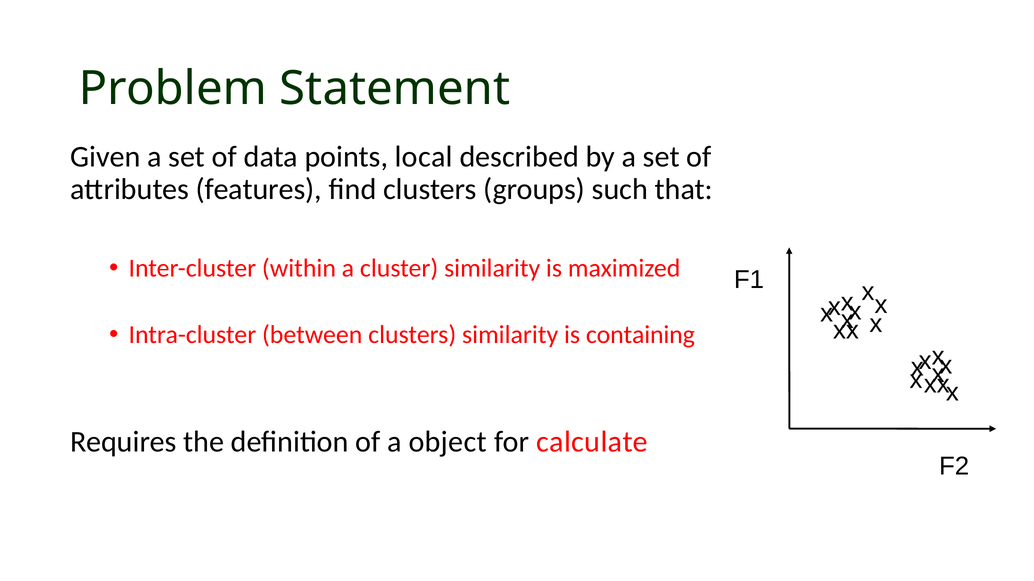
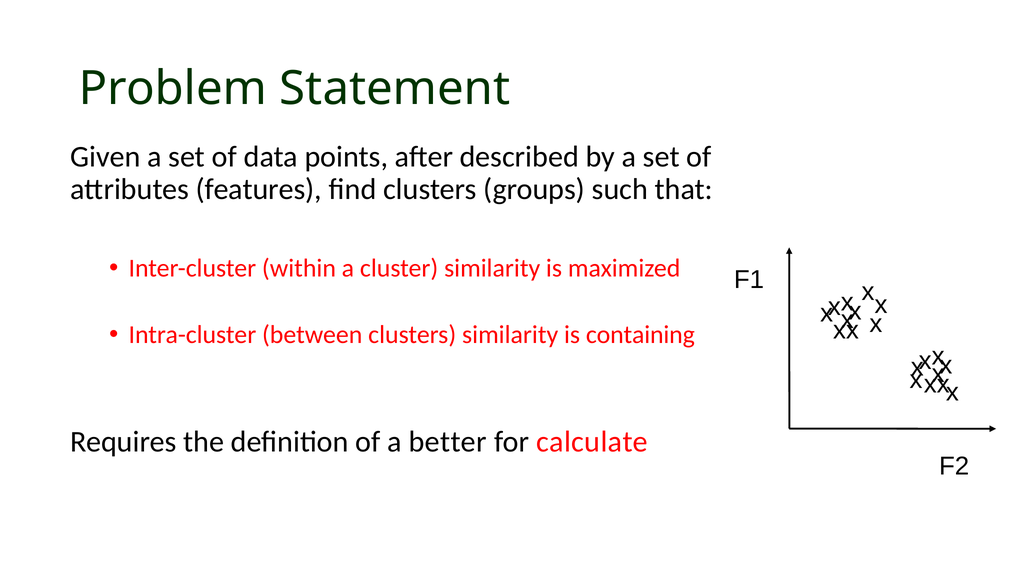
local: local -> after
object: object -> better
